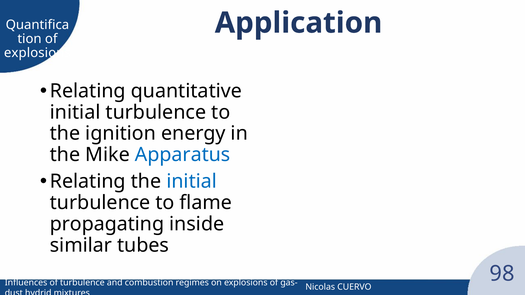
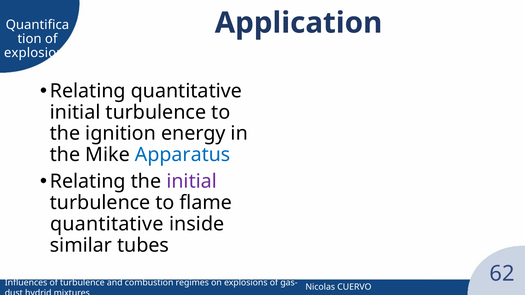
initial at (192, 182) colour: blue -> purple
propagating at (107, 224): propagating -> quantitative
98: 98 -> 62
